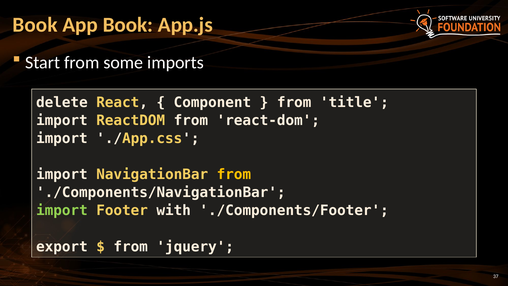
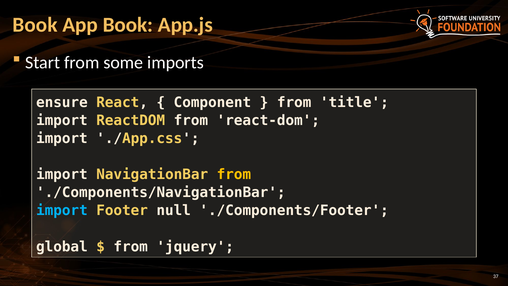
delete: delete -> ensure
import at (62, 210) colour: light green -> light blue
with: with -> null
export: export -> global
